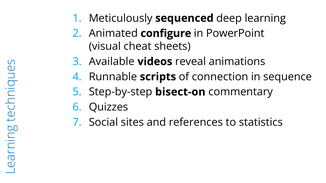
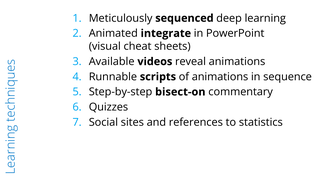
configure: configure -> integrate
of connection: connection -> animations
